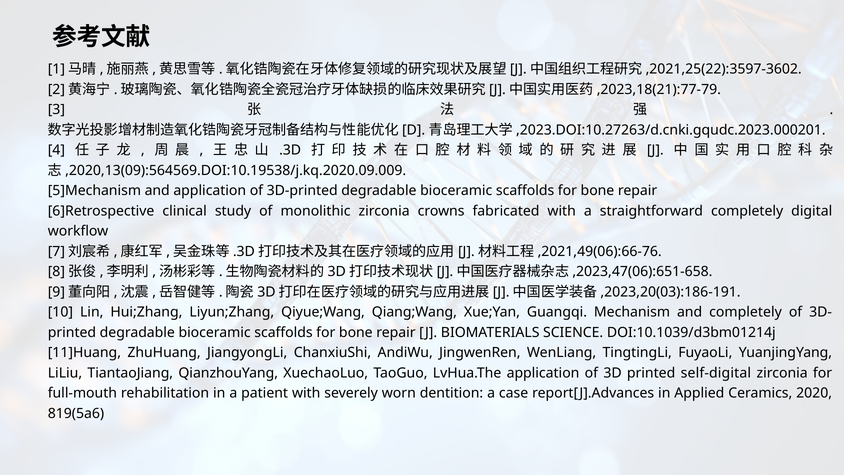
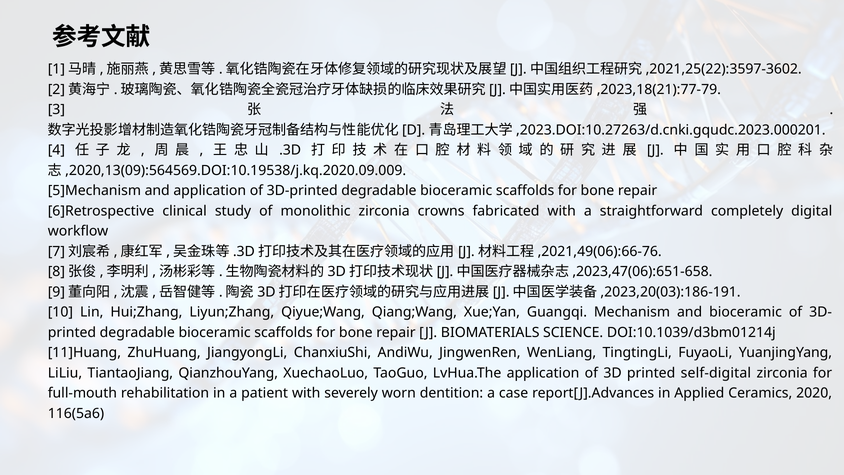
and completely: completely -> bioceramic
819(5a6: 819(5a6 -> 116(5a6
